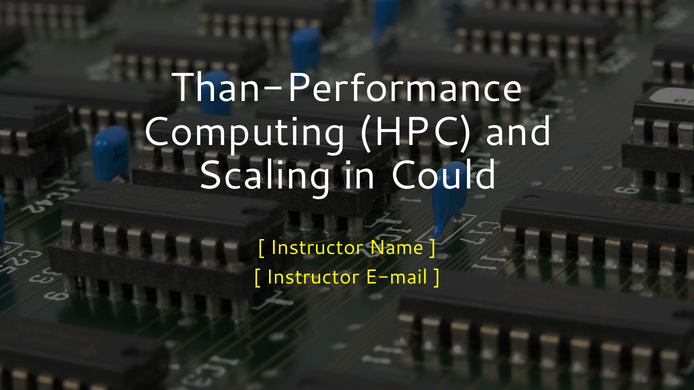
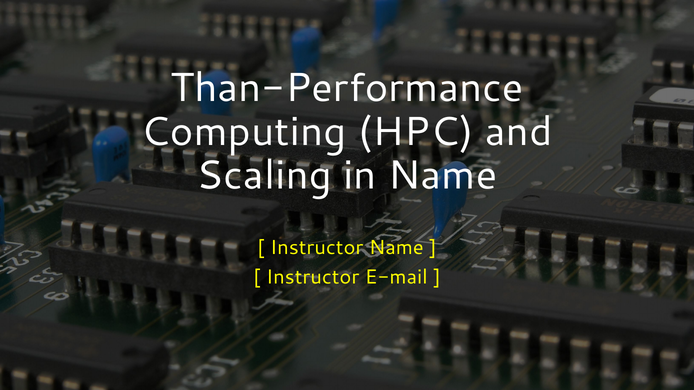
in Could: Could -> Name
